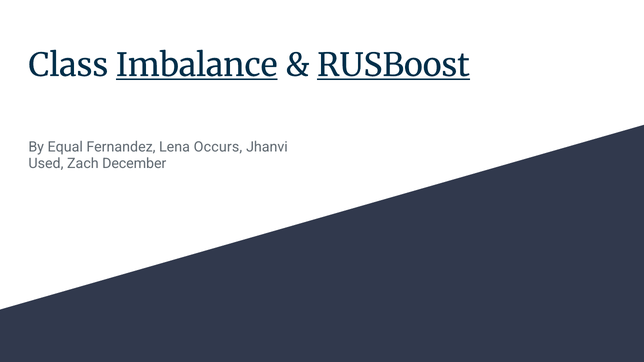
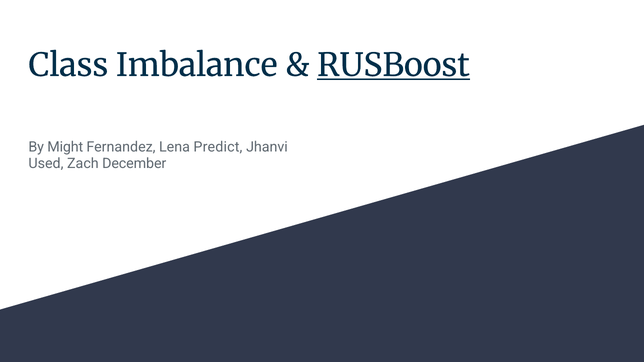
Imbalance underline: present -> none
Equal: Equal -> Might
Occurs: Occurs -> Predict
